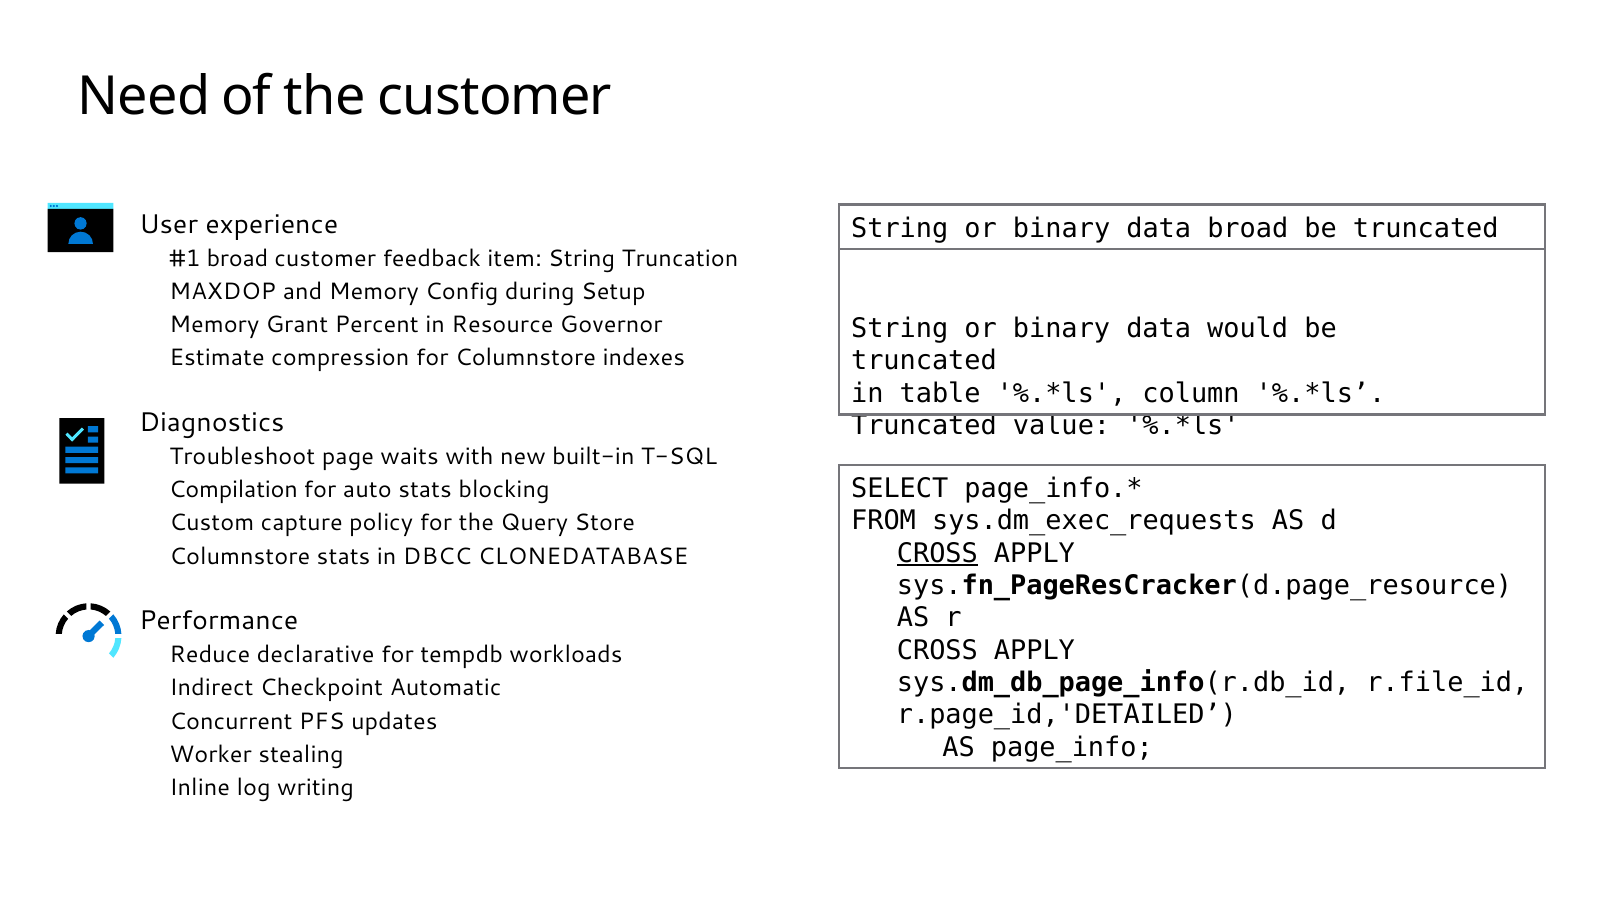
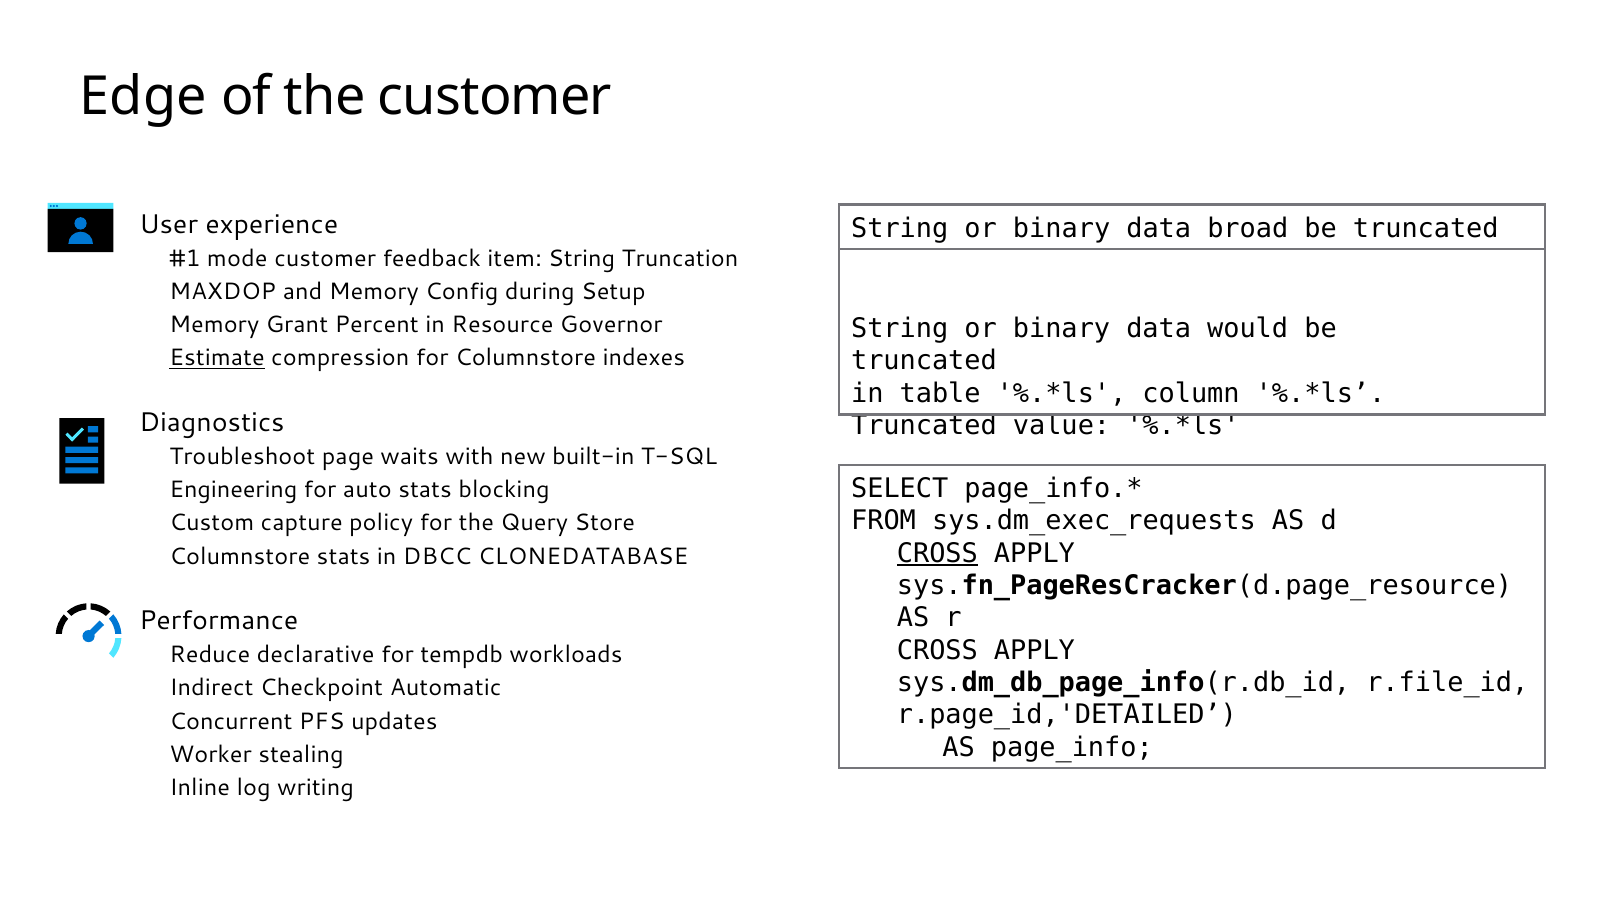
Need: Need -> Edge
broad at (238, 259): broad -> mode
Estimate underline: none -> present
Compilation: Compilation -> Engineering
